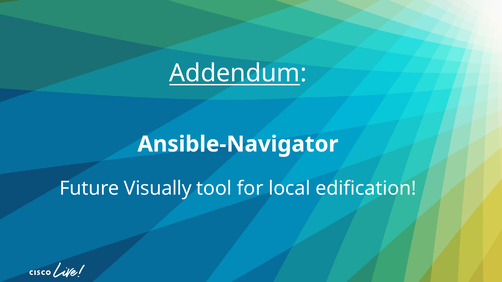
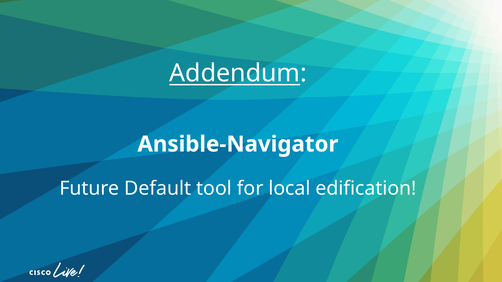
Visually: Visually -> Default
